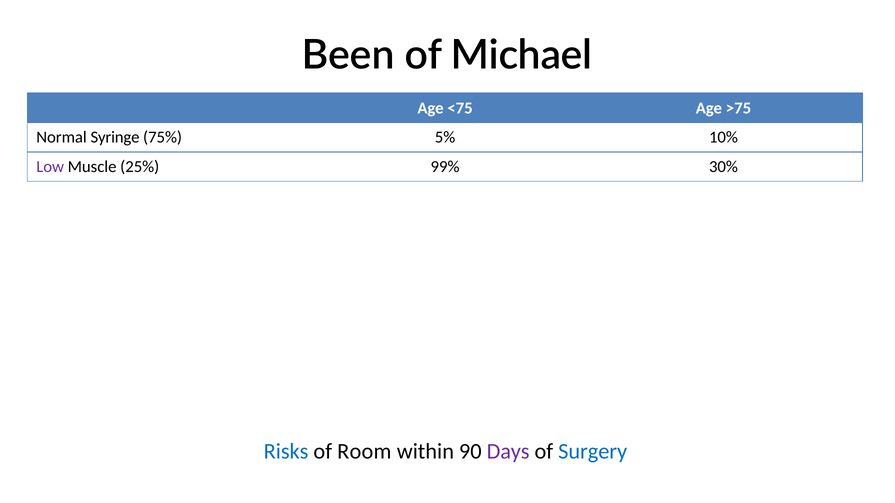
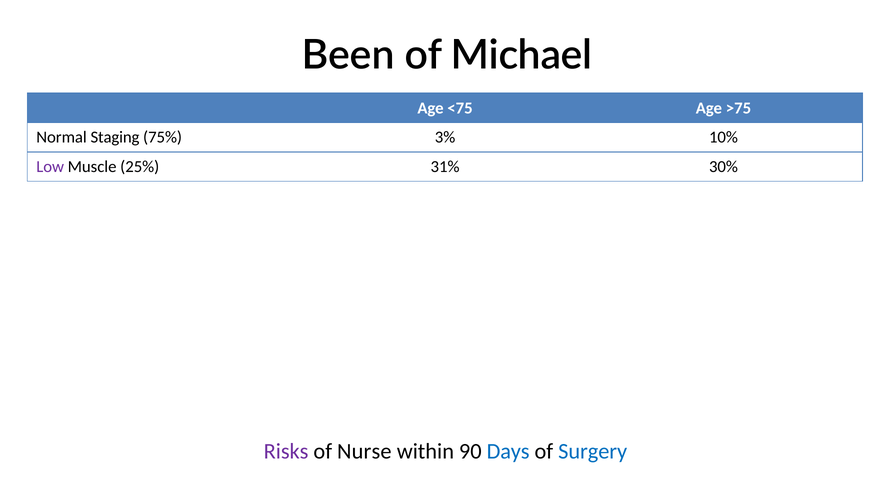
Syringe: Syringe -> Staging
5%: 5% -> 3%
99%: 99% -> 31%
Risks colour: blue -> purple
Room: Room -> Nurse
Days colour: purple -> blue
